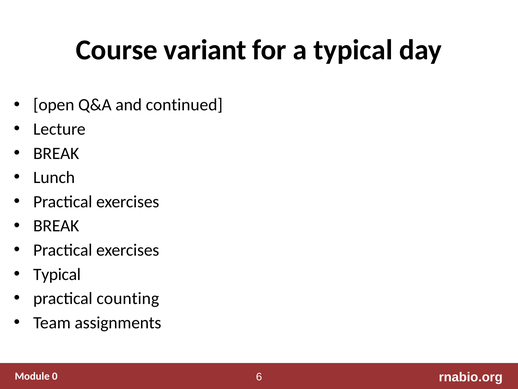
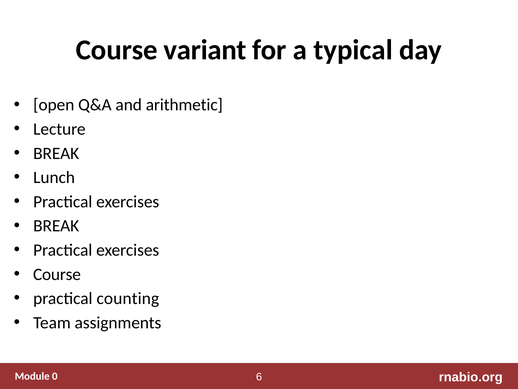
continued: continued -> arithmetic
Typical at (57, 274): Typical -> Course
